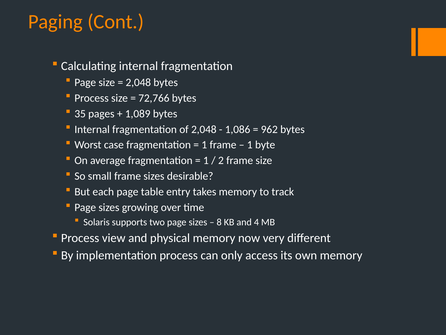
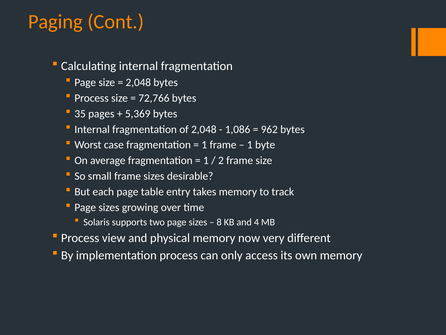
1,089: 1,089 -> 5,369
